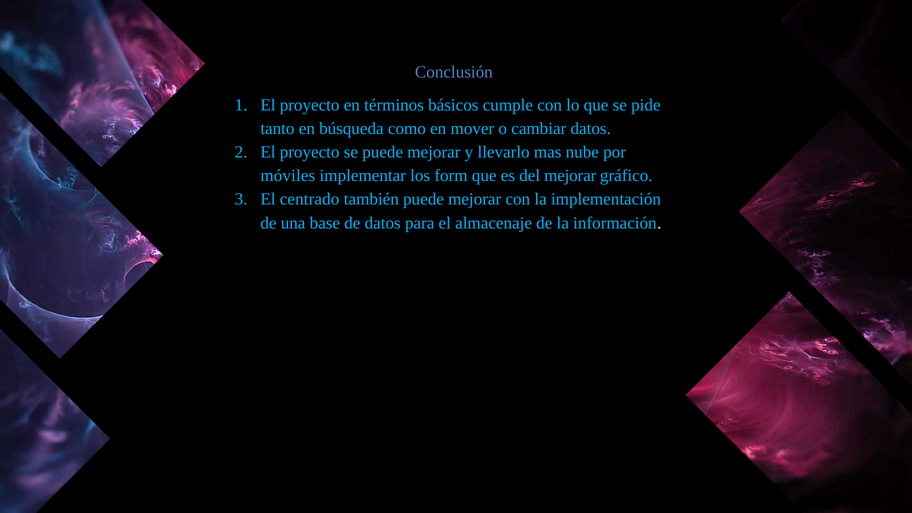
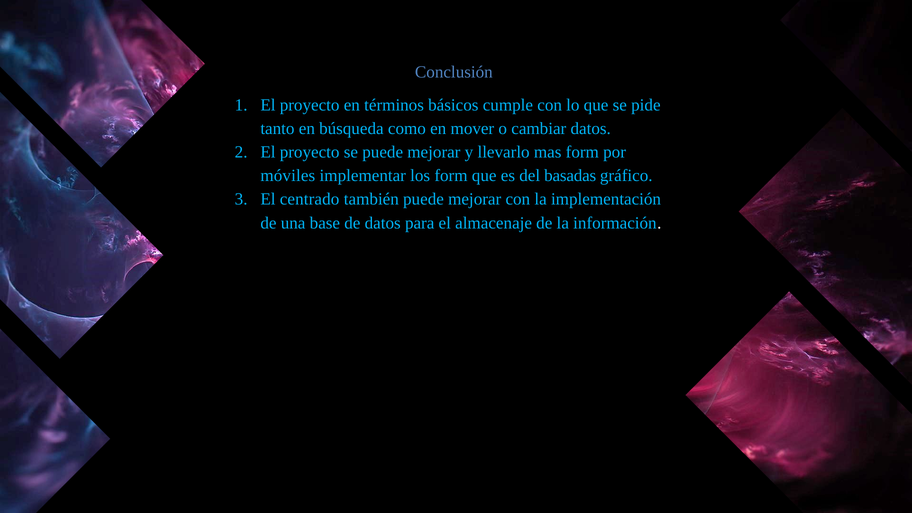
mas nube: nube -> form
del mejorar: mejorar -> basadas
